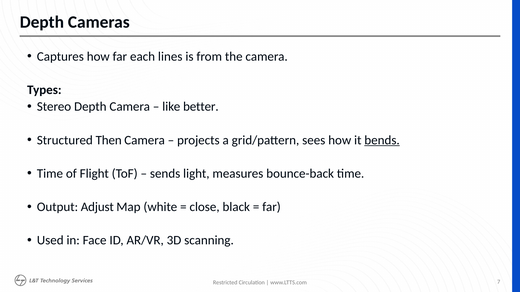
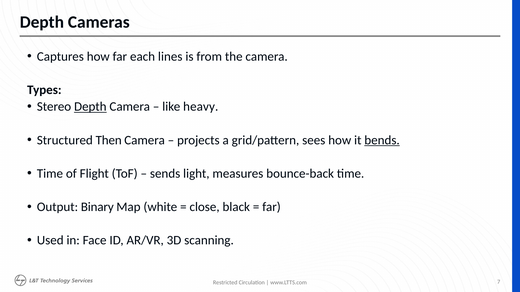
Depth at (90, 107) underline: none -> present
better: better -> heavy
Adjust: Adjust -> Binary
